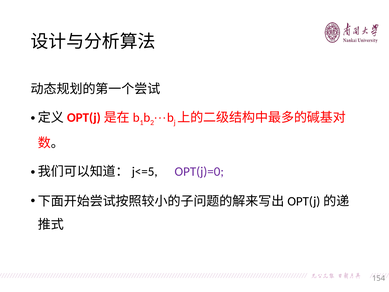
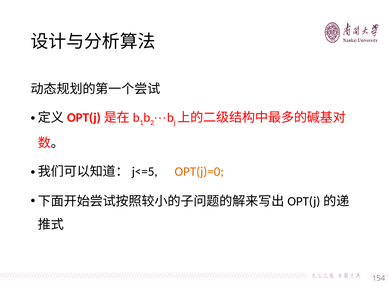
OPT(j)=0 colour: purple -> orange
